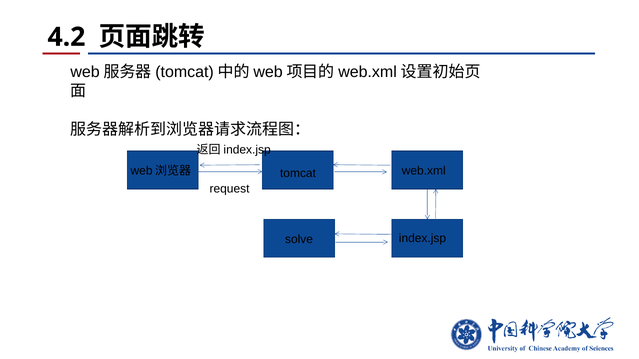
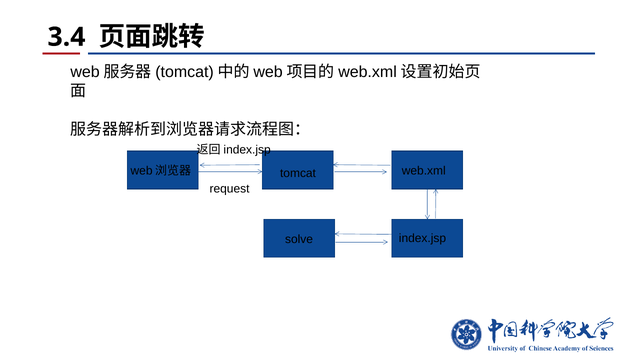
4.2: 4.2 -> 3.4
